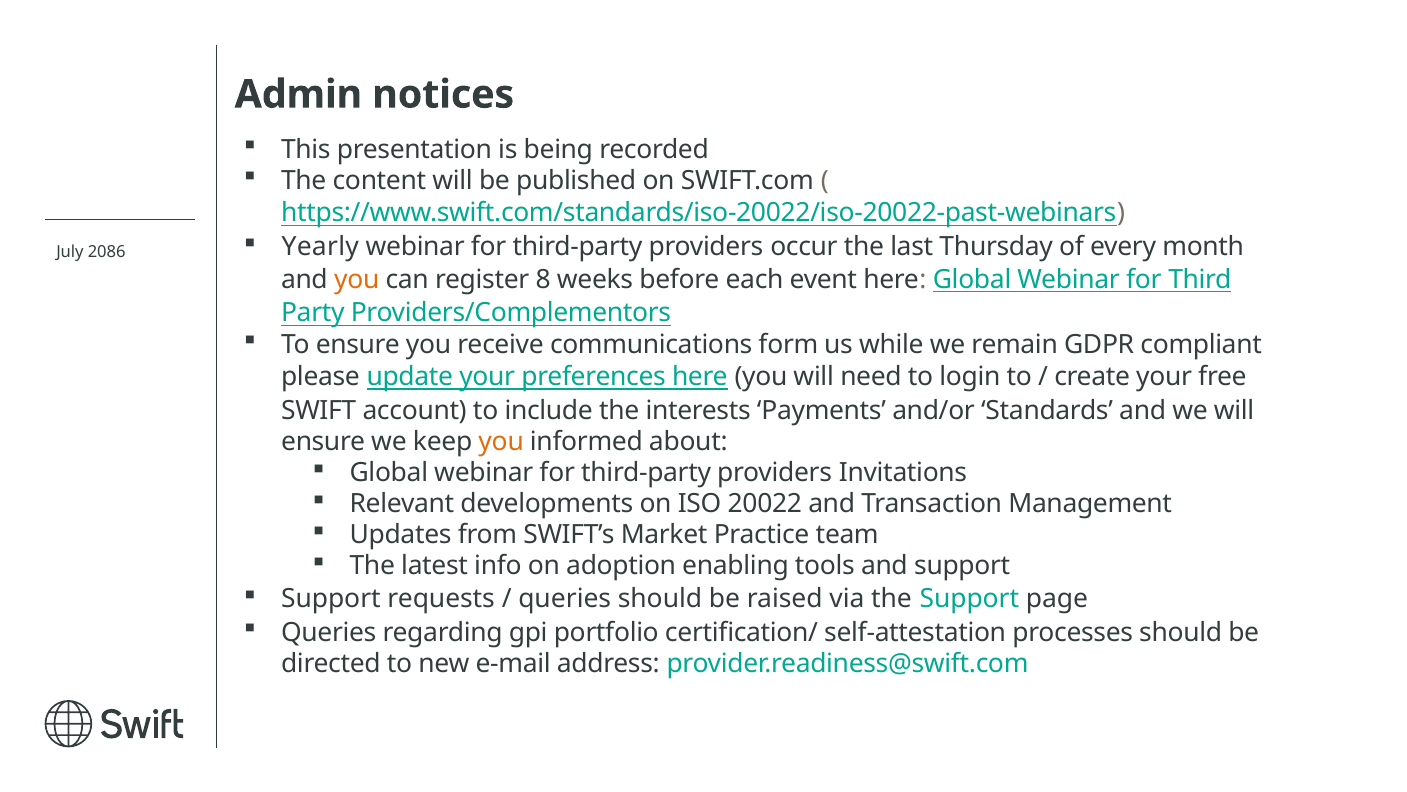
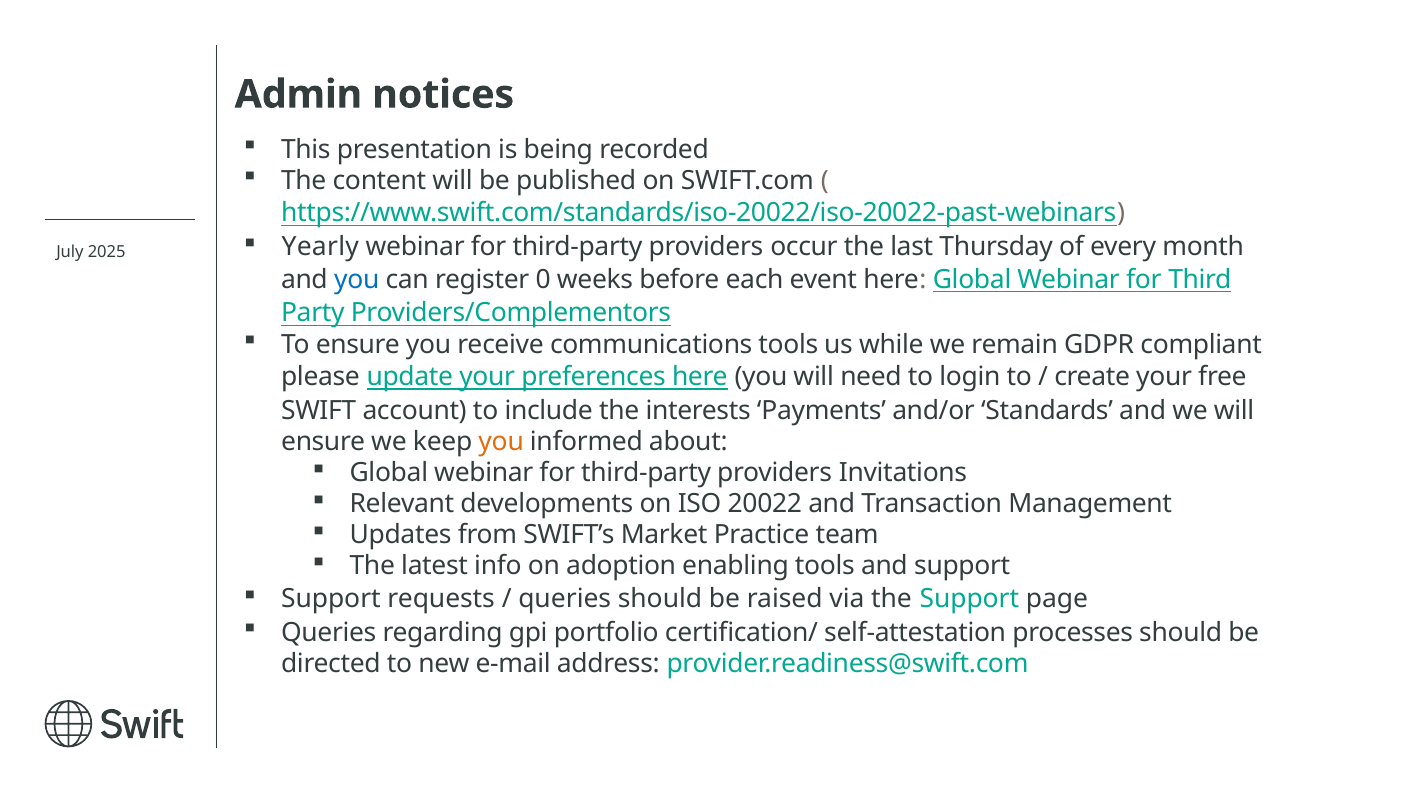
2086: 2086 -> 2025
you at (357, 279) colour: orange -> blue
8: 8 -> 0
communications form: form -> tools
